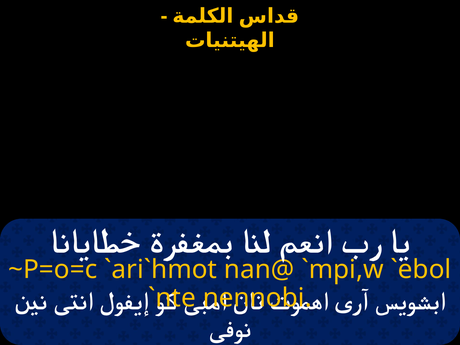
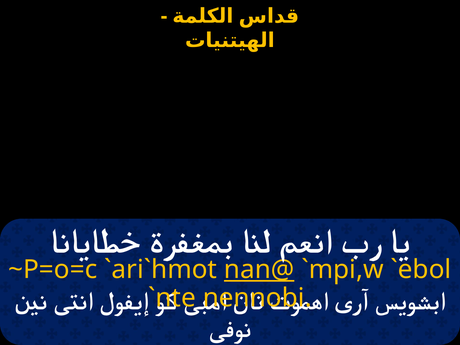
nan@ underline: none -> present
